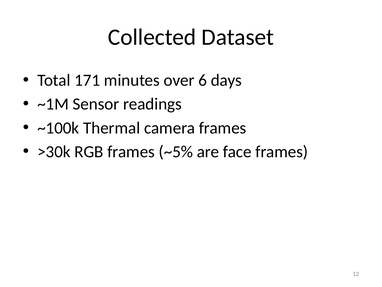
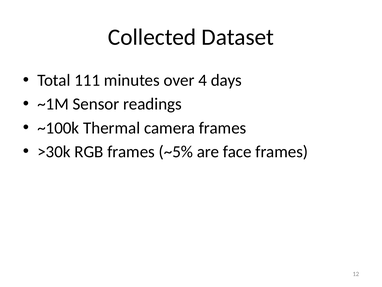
171: 171 -> 111
6: 6 -> 4
